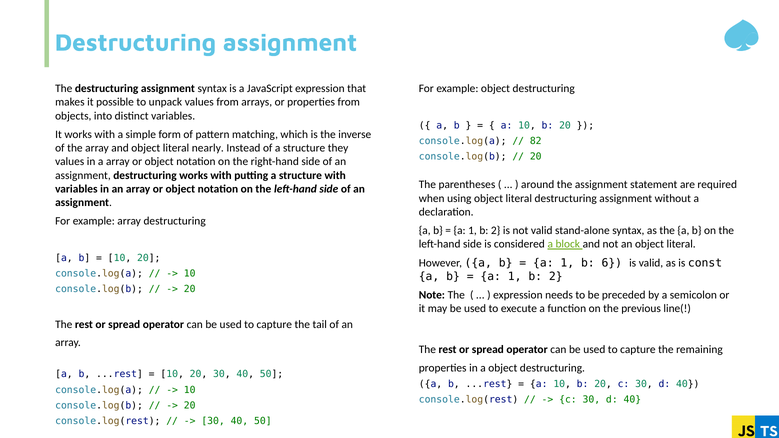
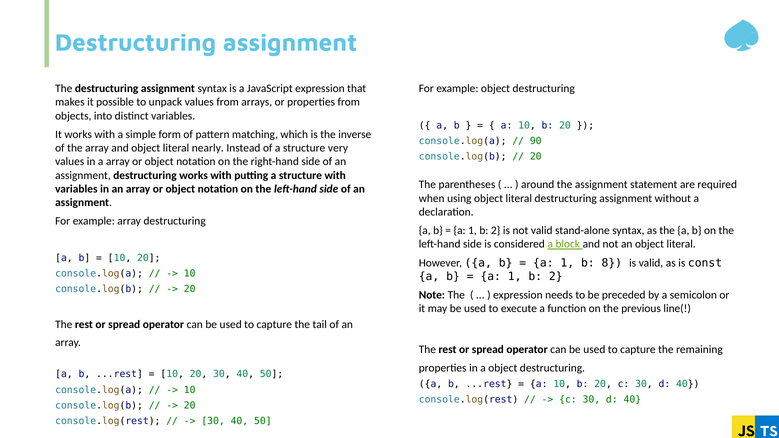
82: 82 -> 90
they: they -> very
6: 6 -> 8
